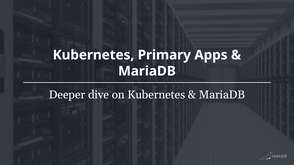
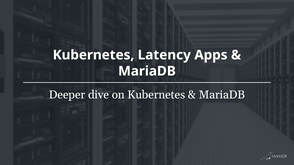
Primary: Primary -> Latency
